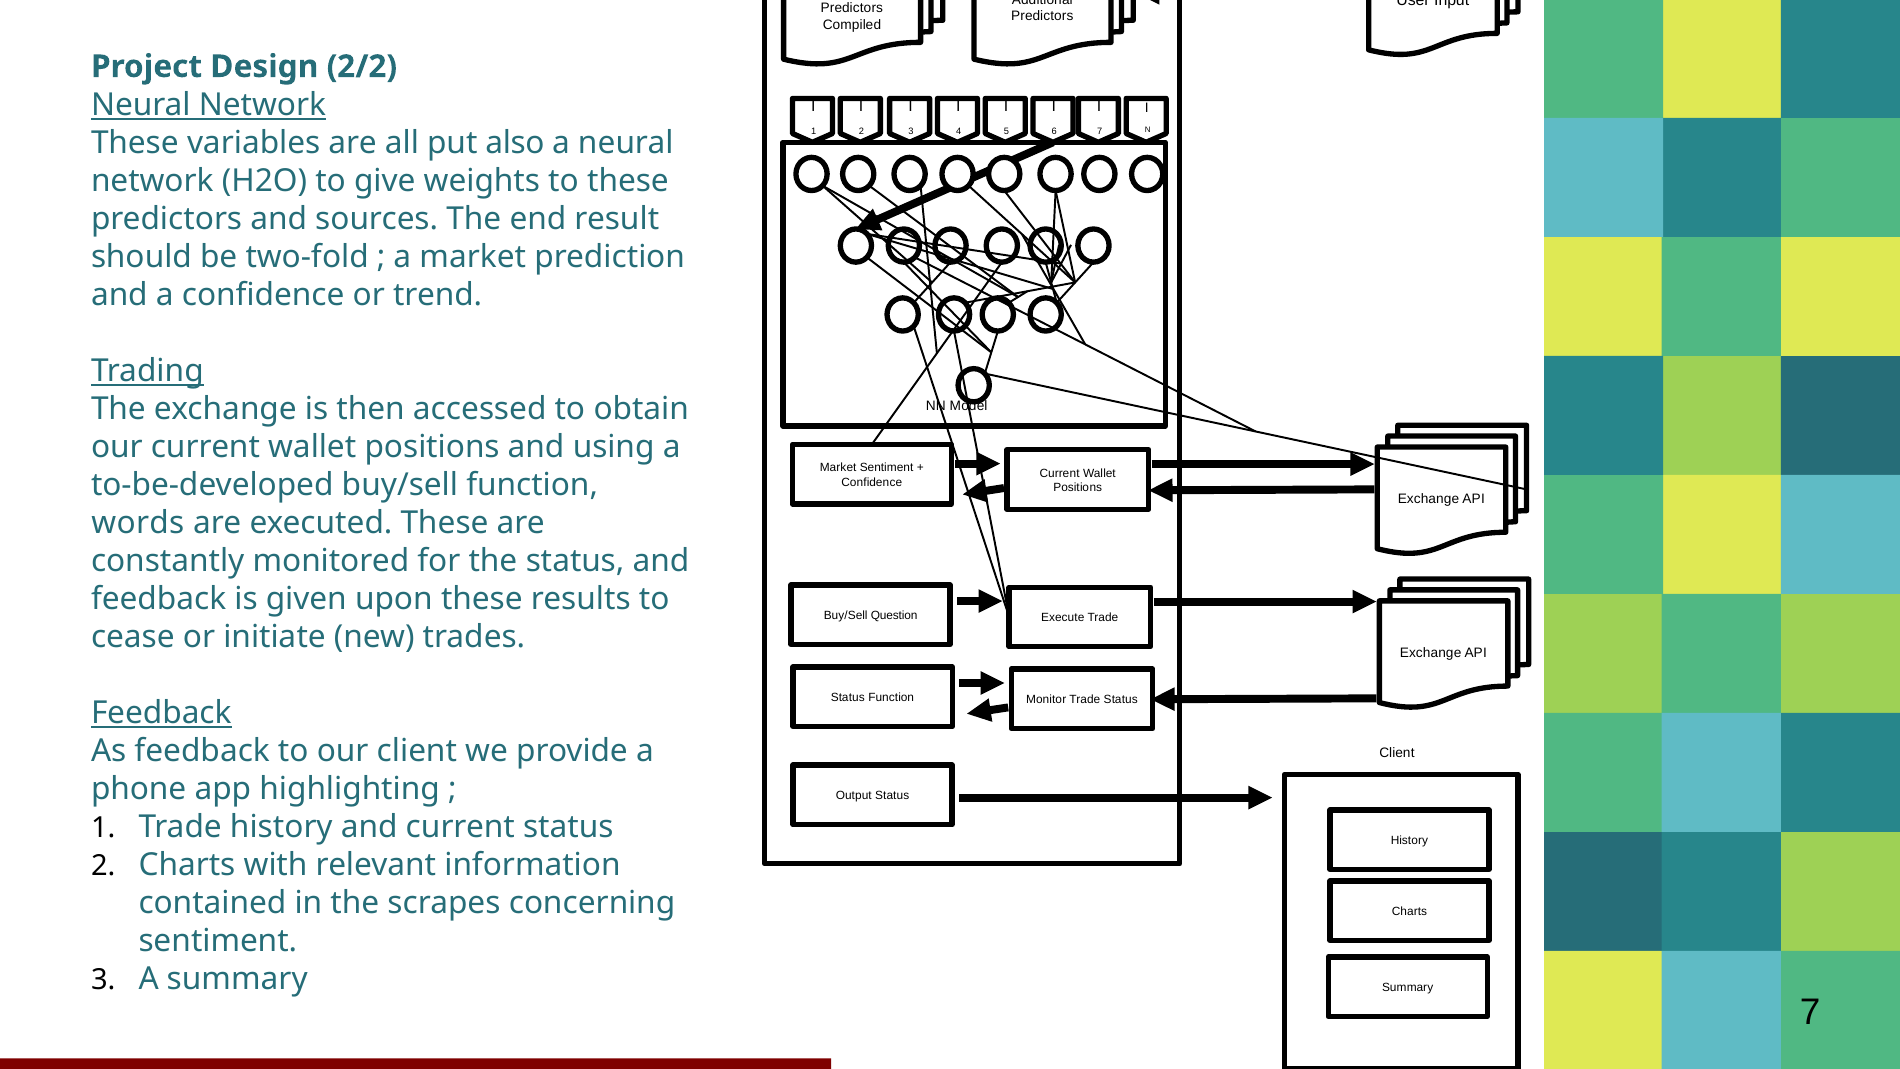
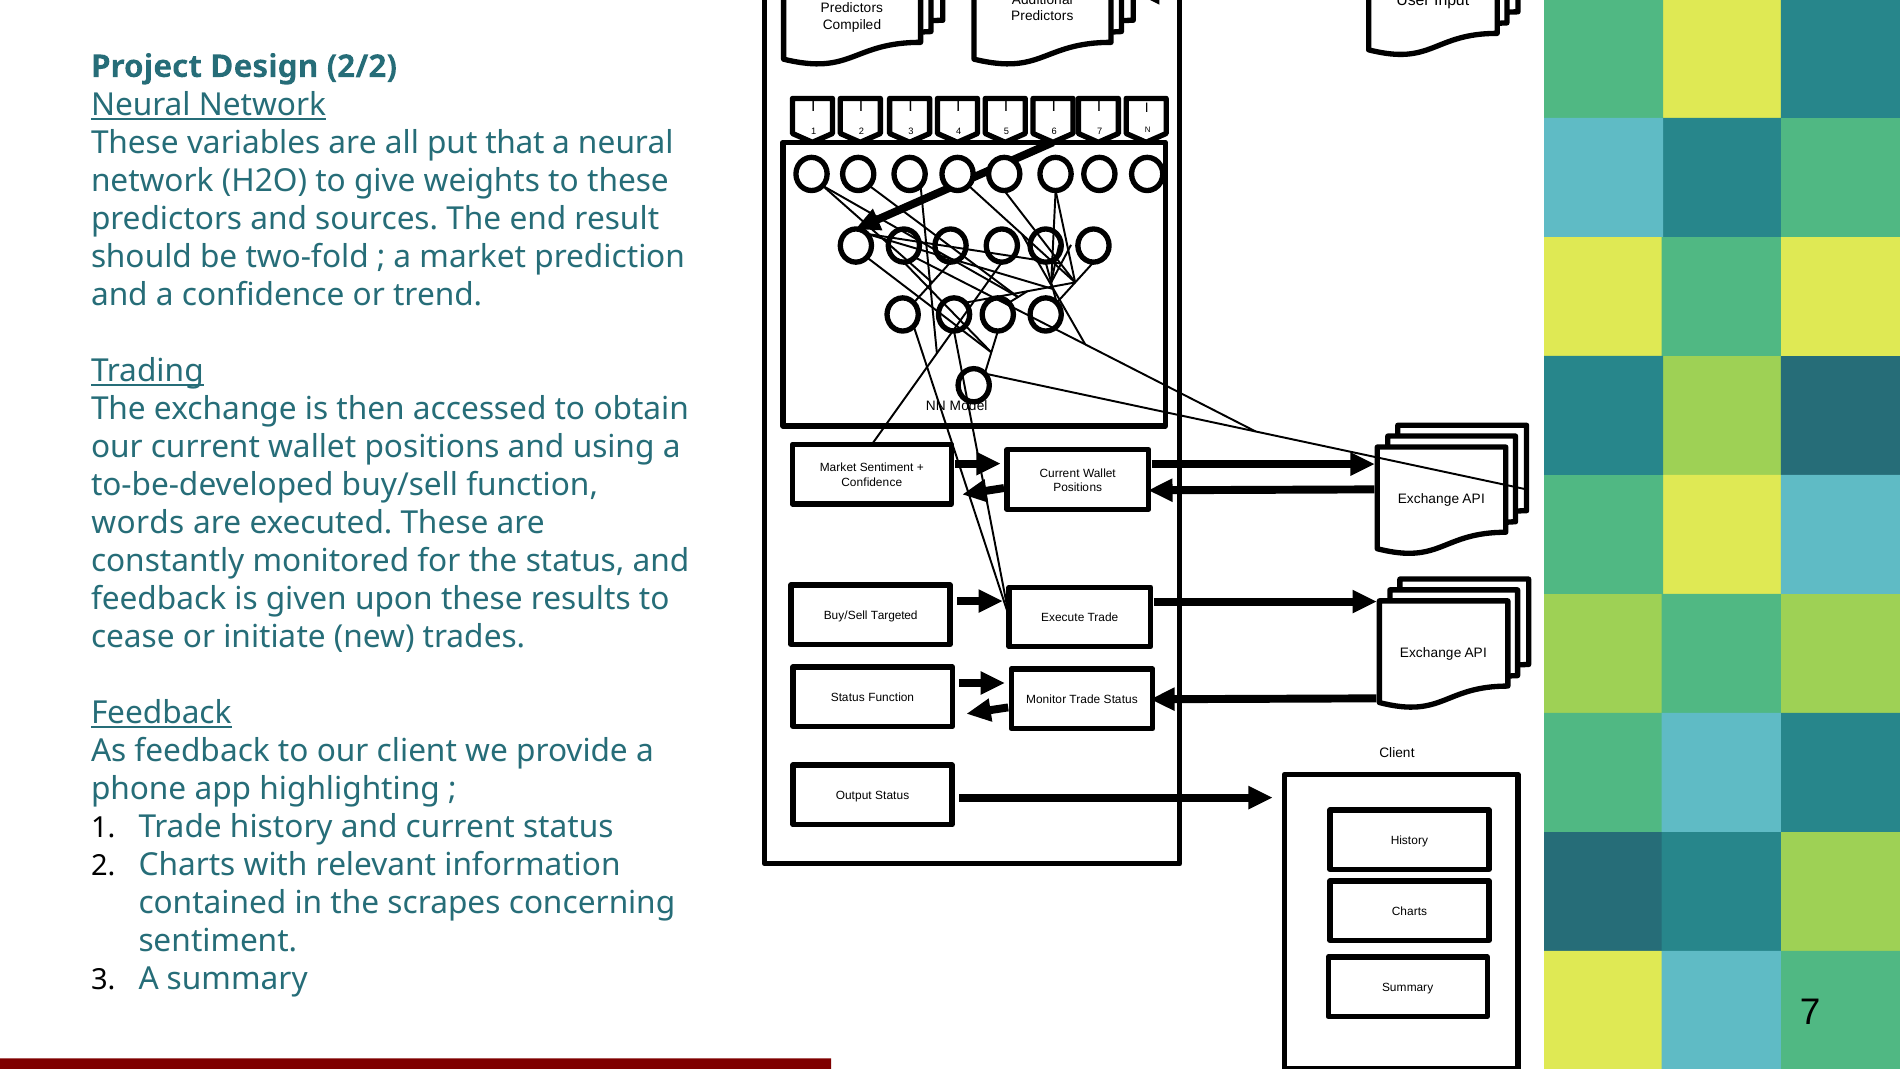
also: also -> that
Question: Question -> Targeted
